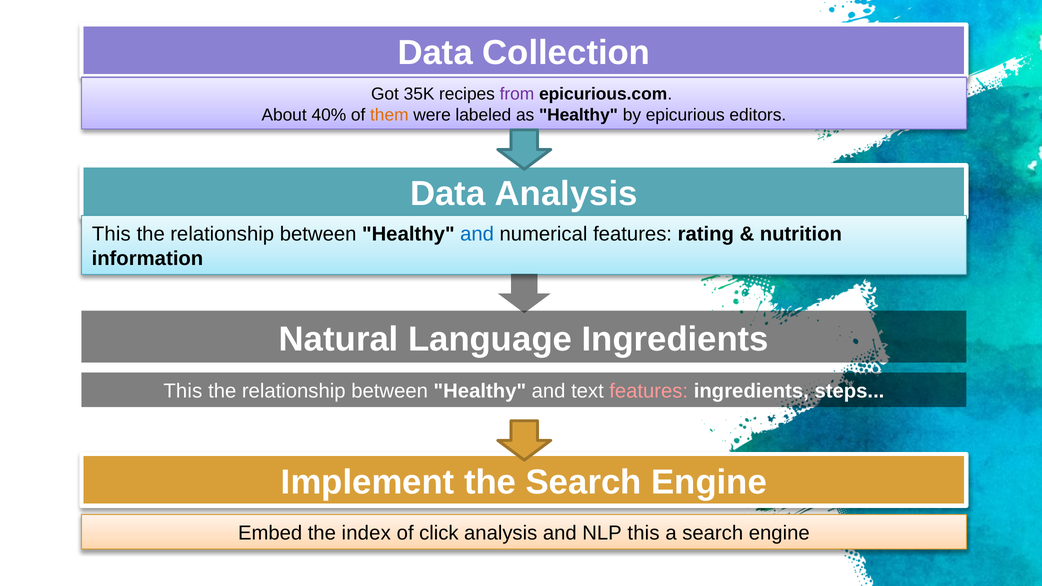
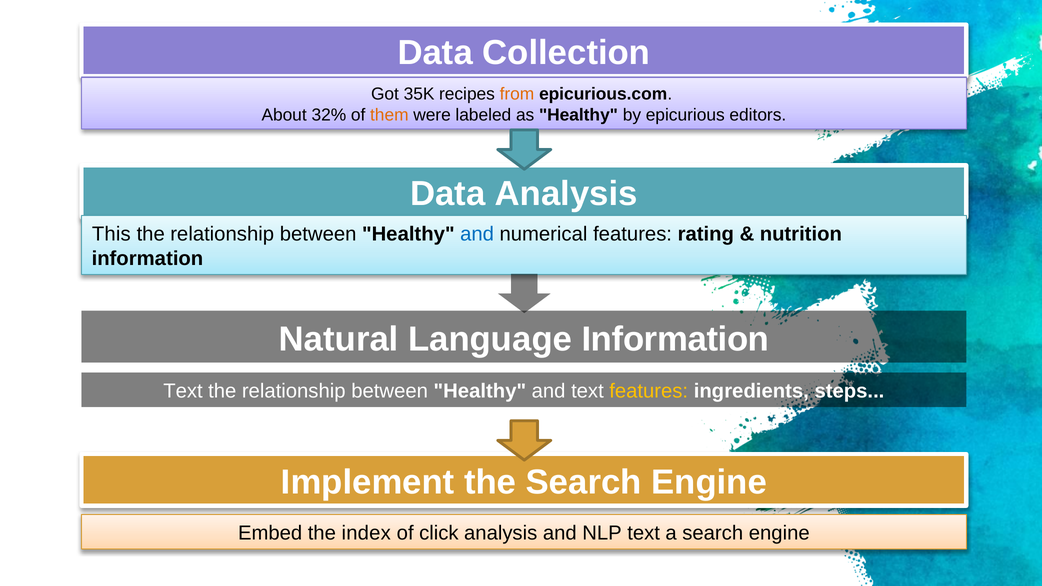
from colour: purple -> orange
40%: 40% -> 32%
Language Ingredients: Ingredients -> Information
This at (183, 391): This -> Text
features at (649, 391) colour: pink -> yellow
NLP this: this -> text
